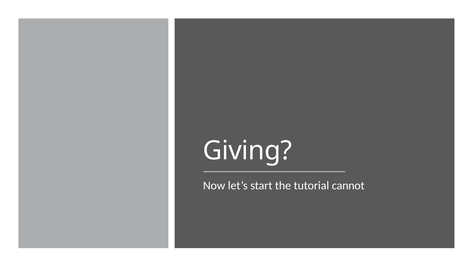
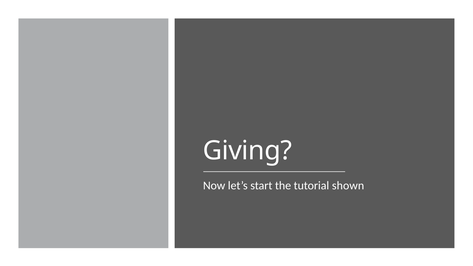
cannot: cannot -> shown
